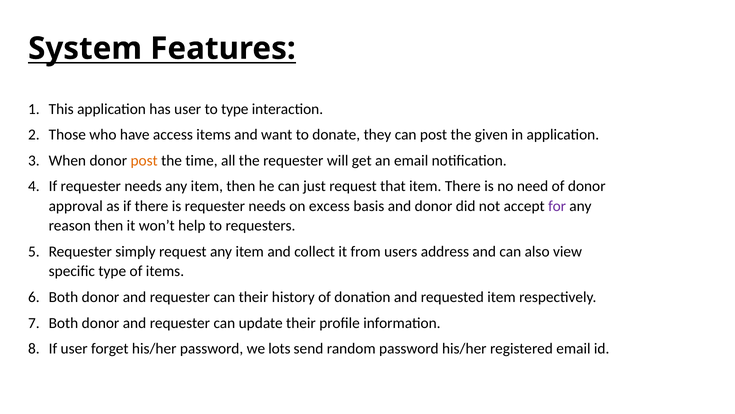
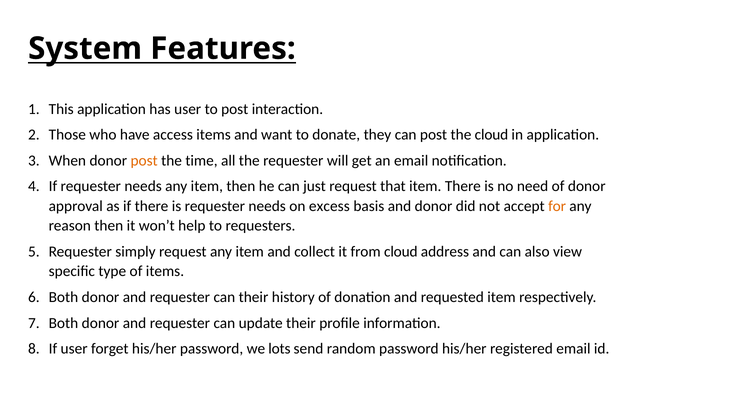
to type: type -> post
the given: given -> cloud
for colour: purple -> orange
from users: users -> cloud
